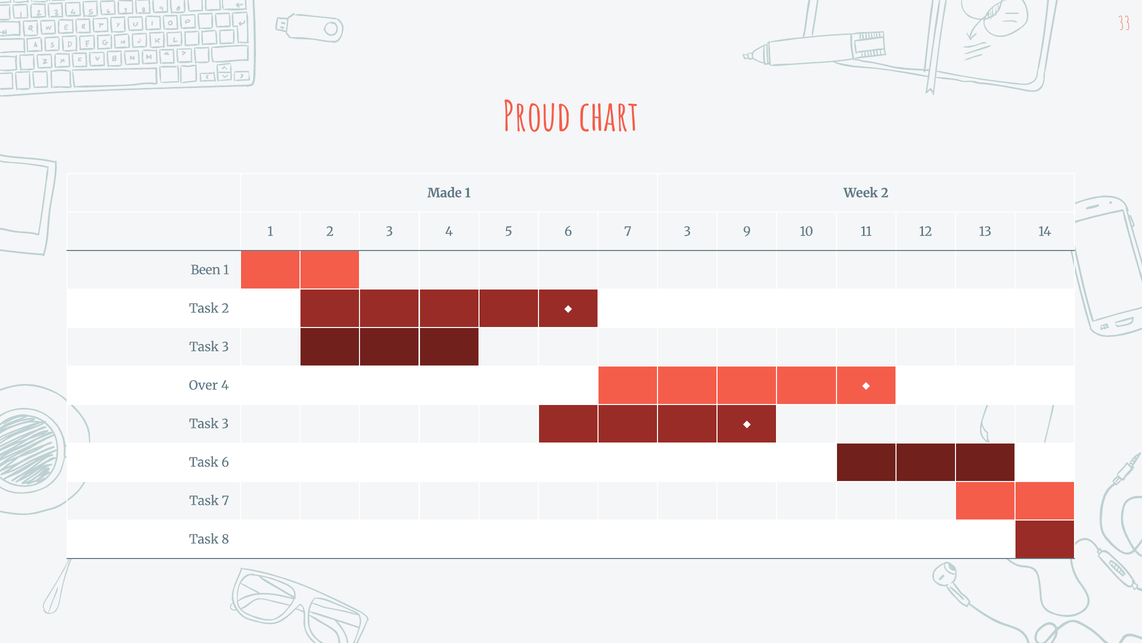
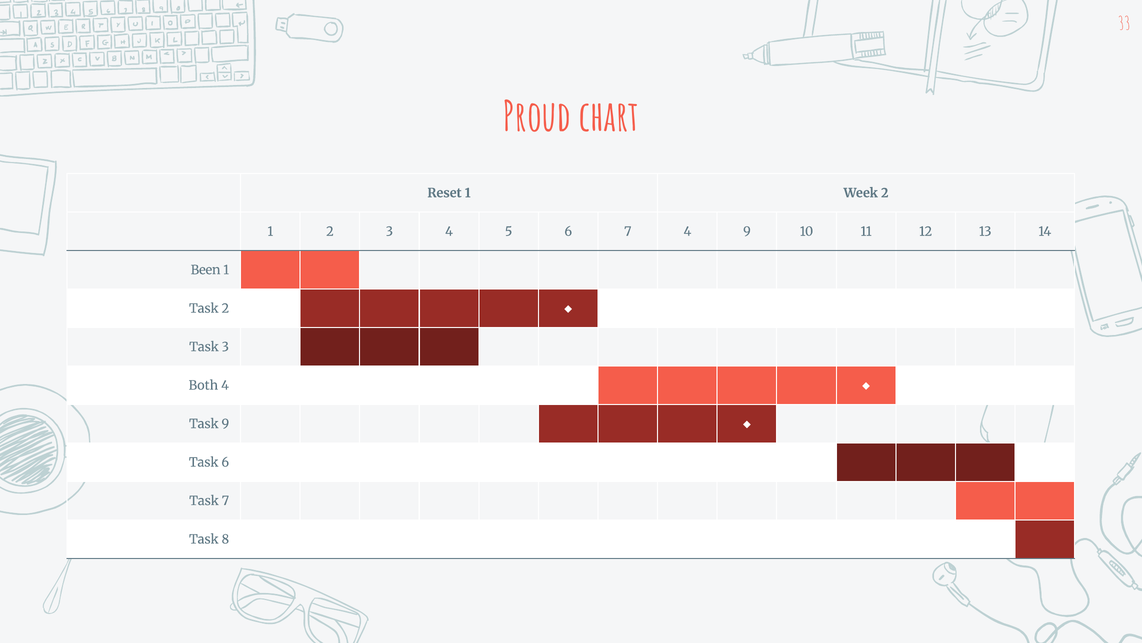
Made: Made -> Reset
7 3: 3 -> 4
Over: Over -> Both
3 at (225, 424): 3 -> 9
